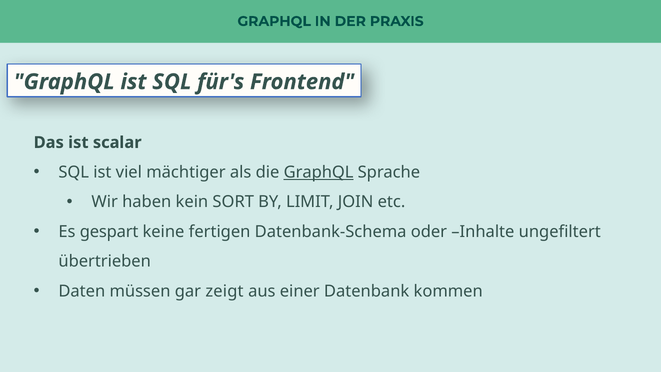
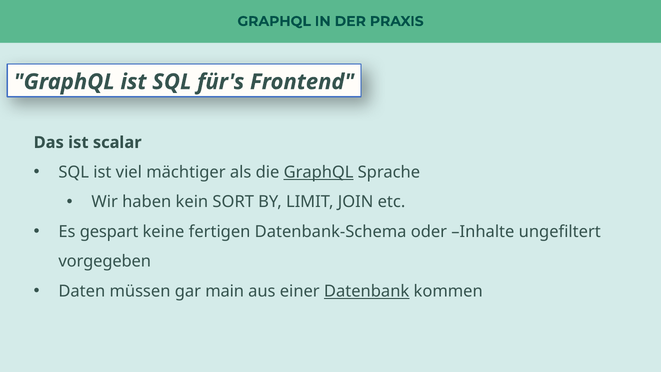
übertrieben: übertrieben -> vorgegeben
zeigt: zeigt -> main
Datenbank underline: none -> present
